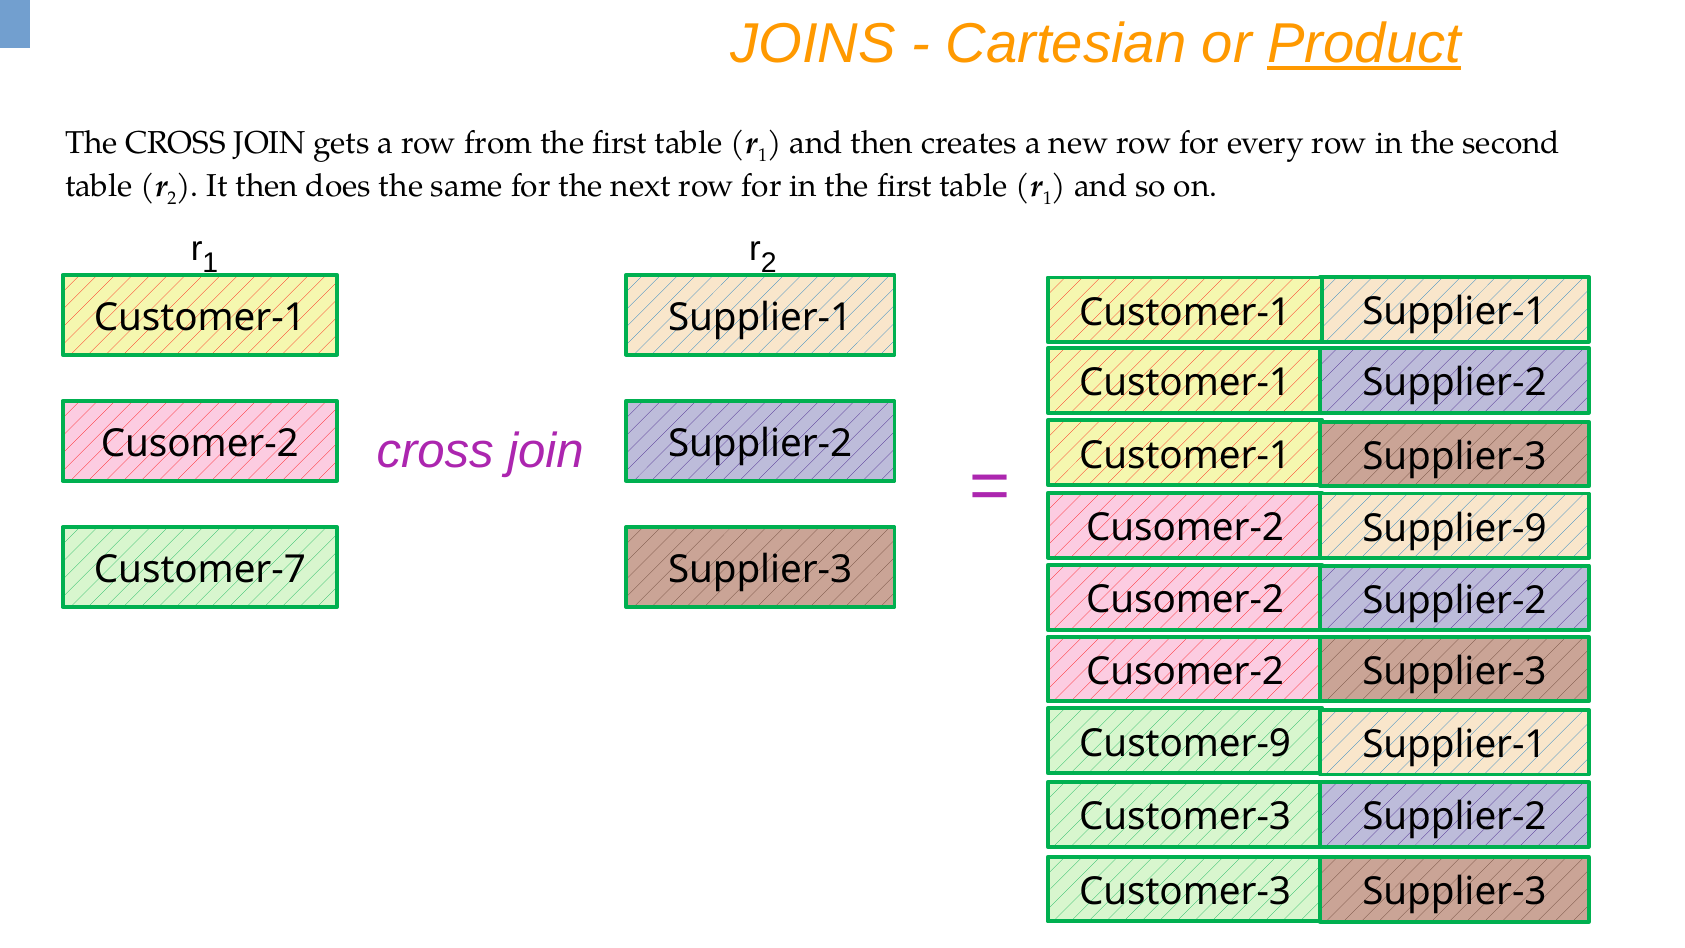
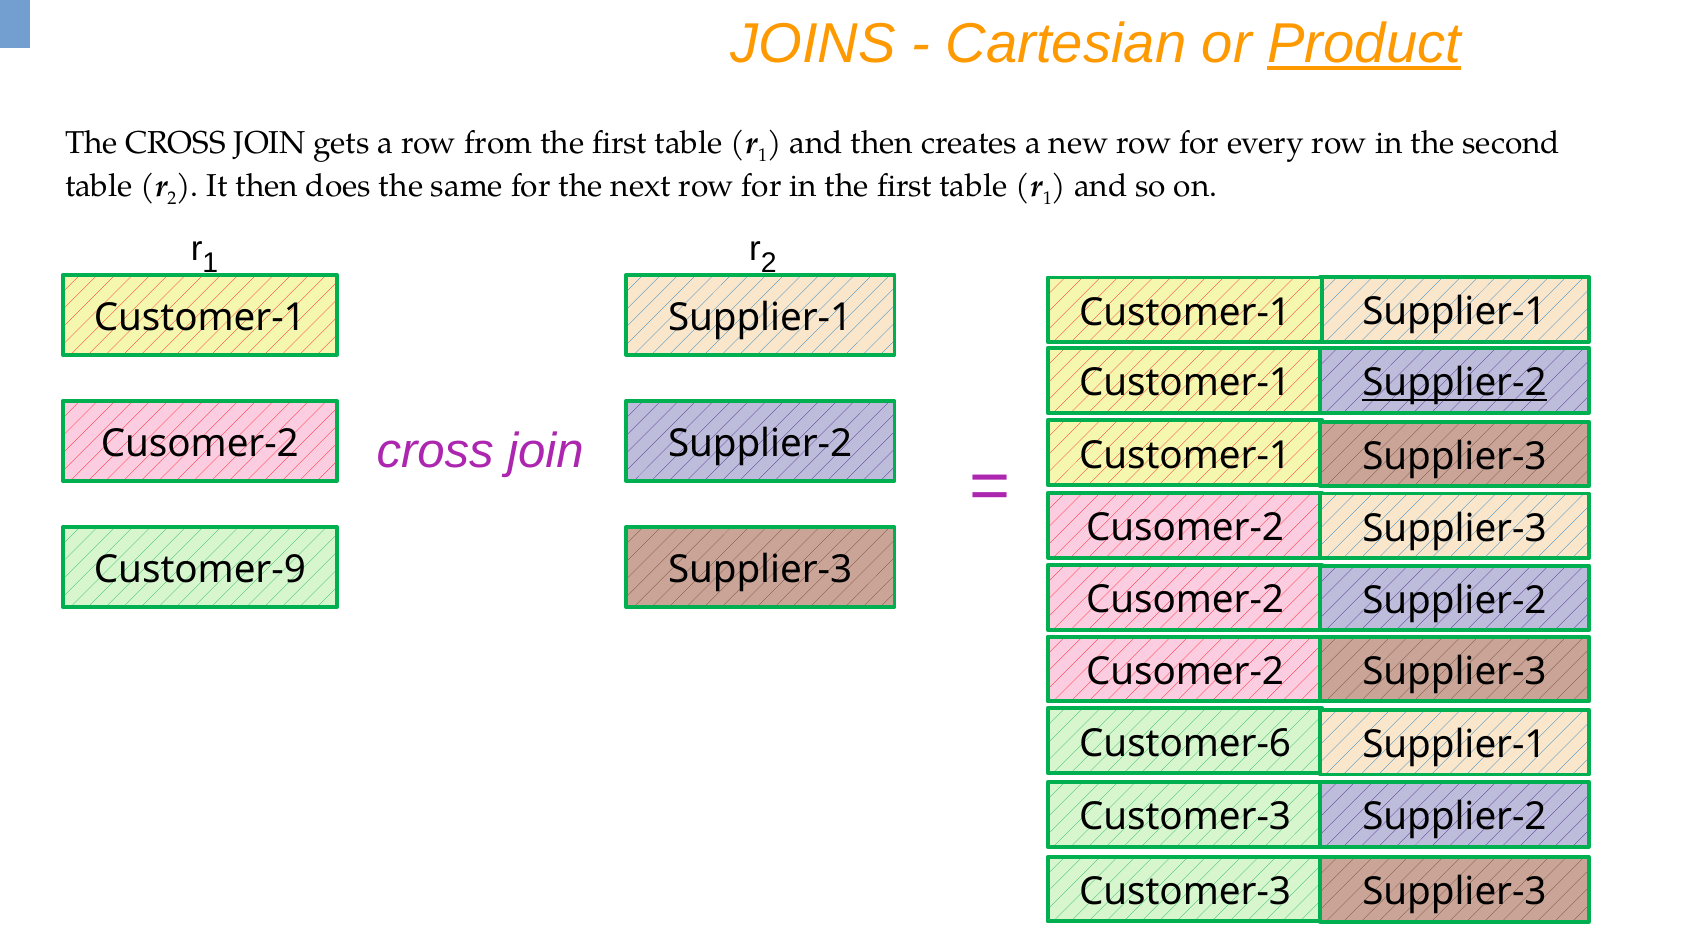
Supplier-2 at (1454, 383) underline: none -> present
Supplier-9 at (1454, 528): Supplier-9 -> Supplier-3
Customer-7: Customer-7 -> Customer-9
Customer-9: Customer-9 -> Customer-6
